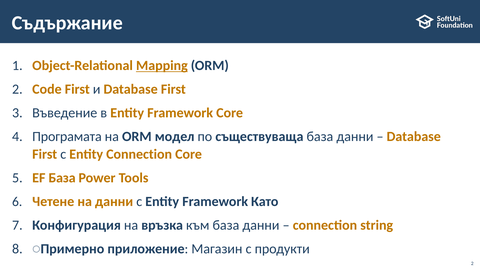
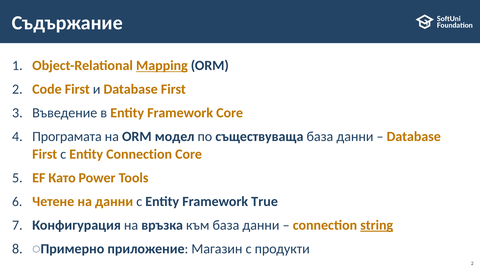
База at (62, 178): База -> Като
Като: Като -> True
string underline: none -> present
